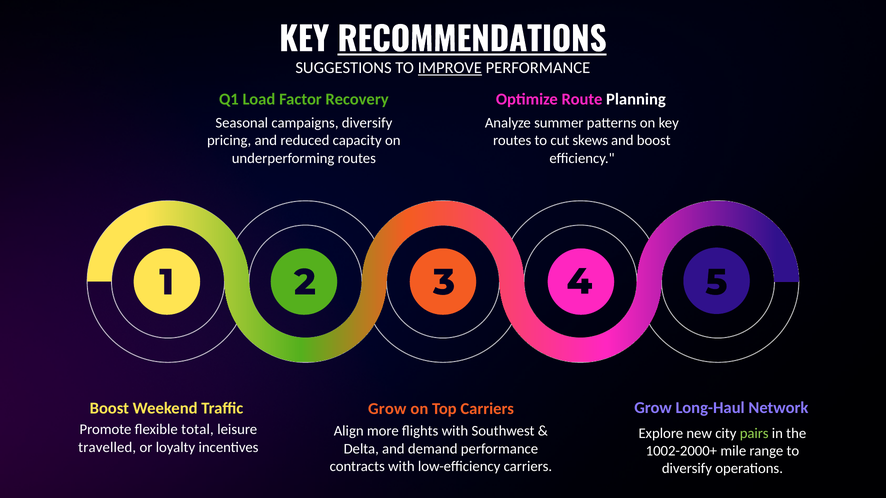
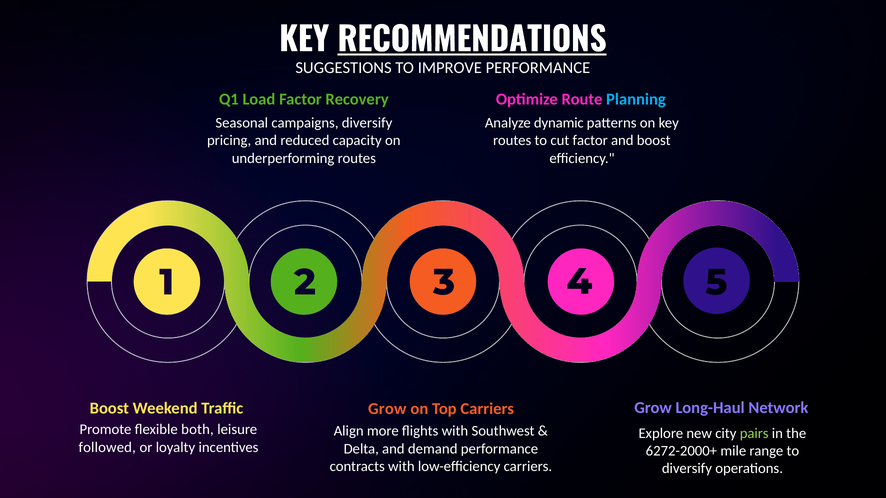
IMPROVE underline: present -> none
Planning colour: white -> light blue
summer: summer -> dynamic
cut skews: skews -> factor
total: total -> both
travelled: travelled -> followed
1002-2000+: 1002-2000+ -> 6272-2000+
